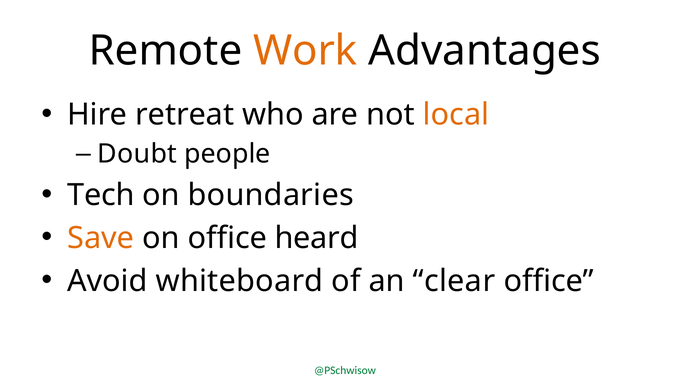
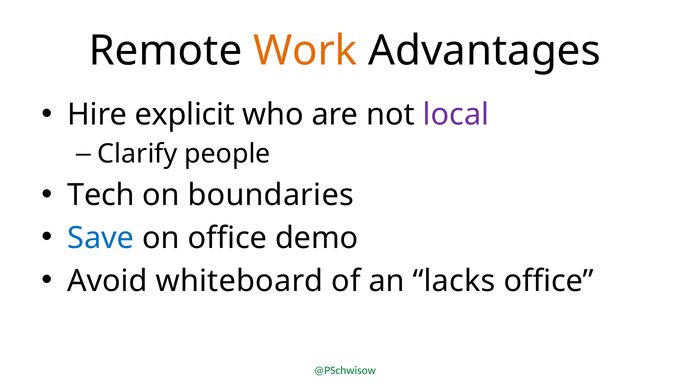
retreat: retreat -> explicit
local colour: orange -> purple
Doubt: Doubt -> Clarify
Save colour: orange -> blue
heard: heard -> demo
clear: clear -> lacks
